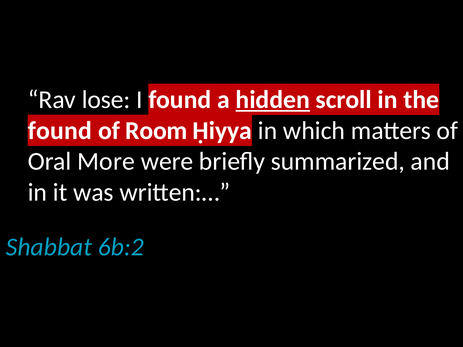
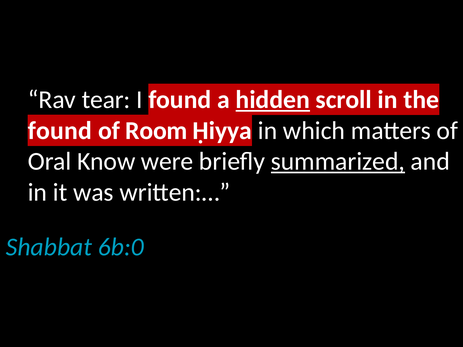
lose: lose -> tear
More: More -> Know
summarized underline: none -> present
6b:2: 6b:2 -> 6b:0
